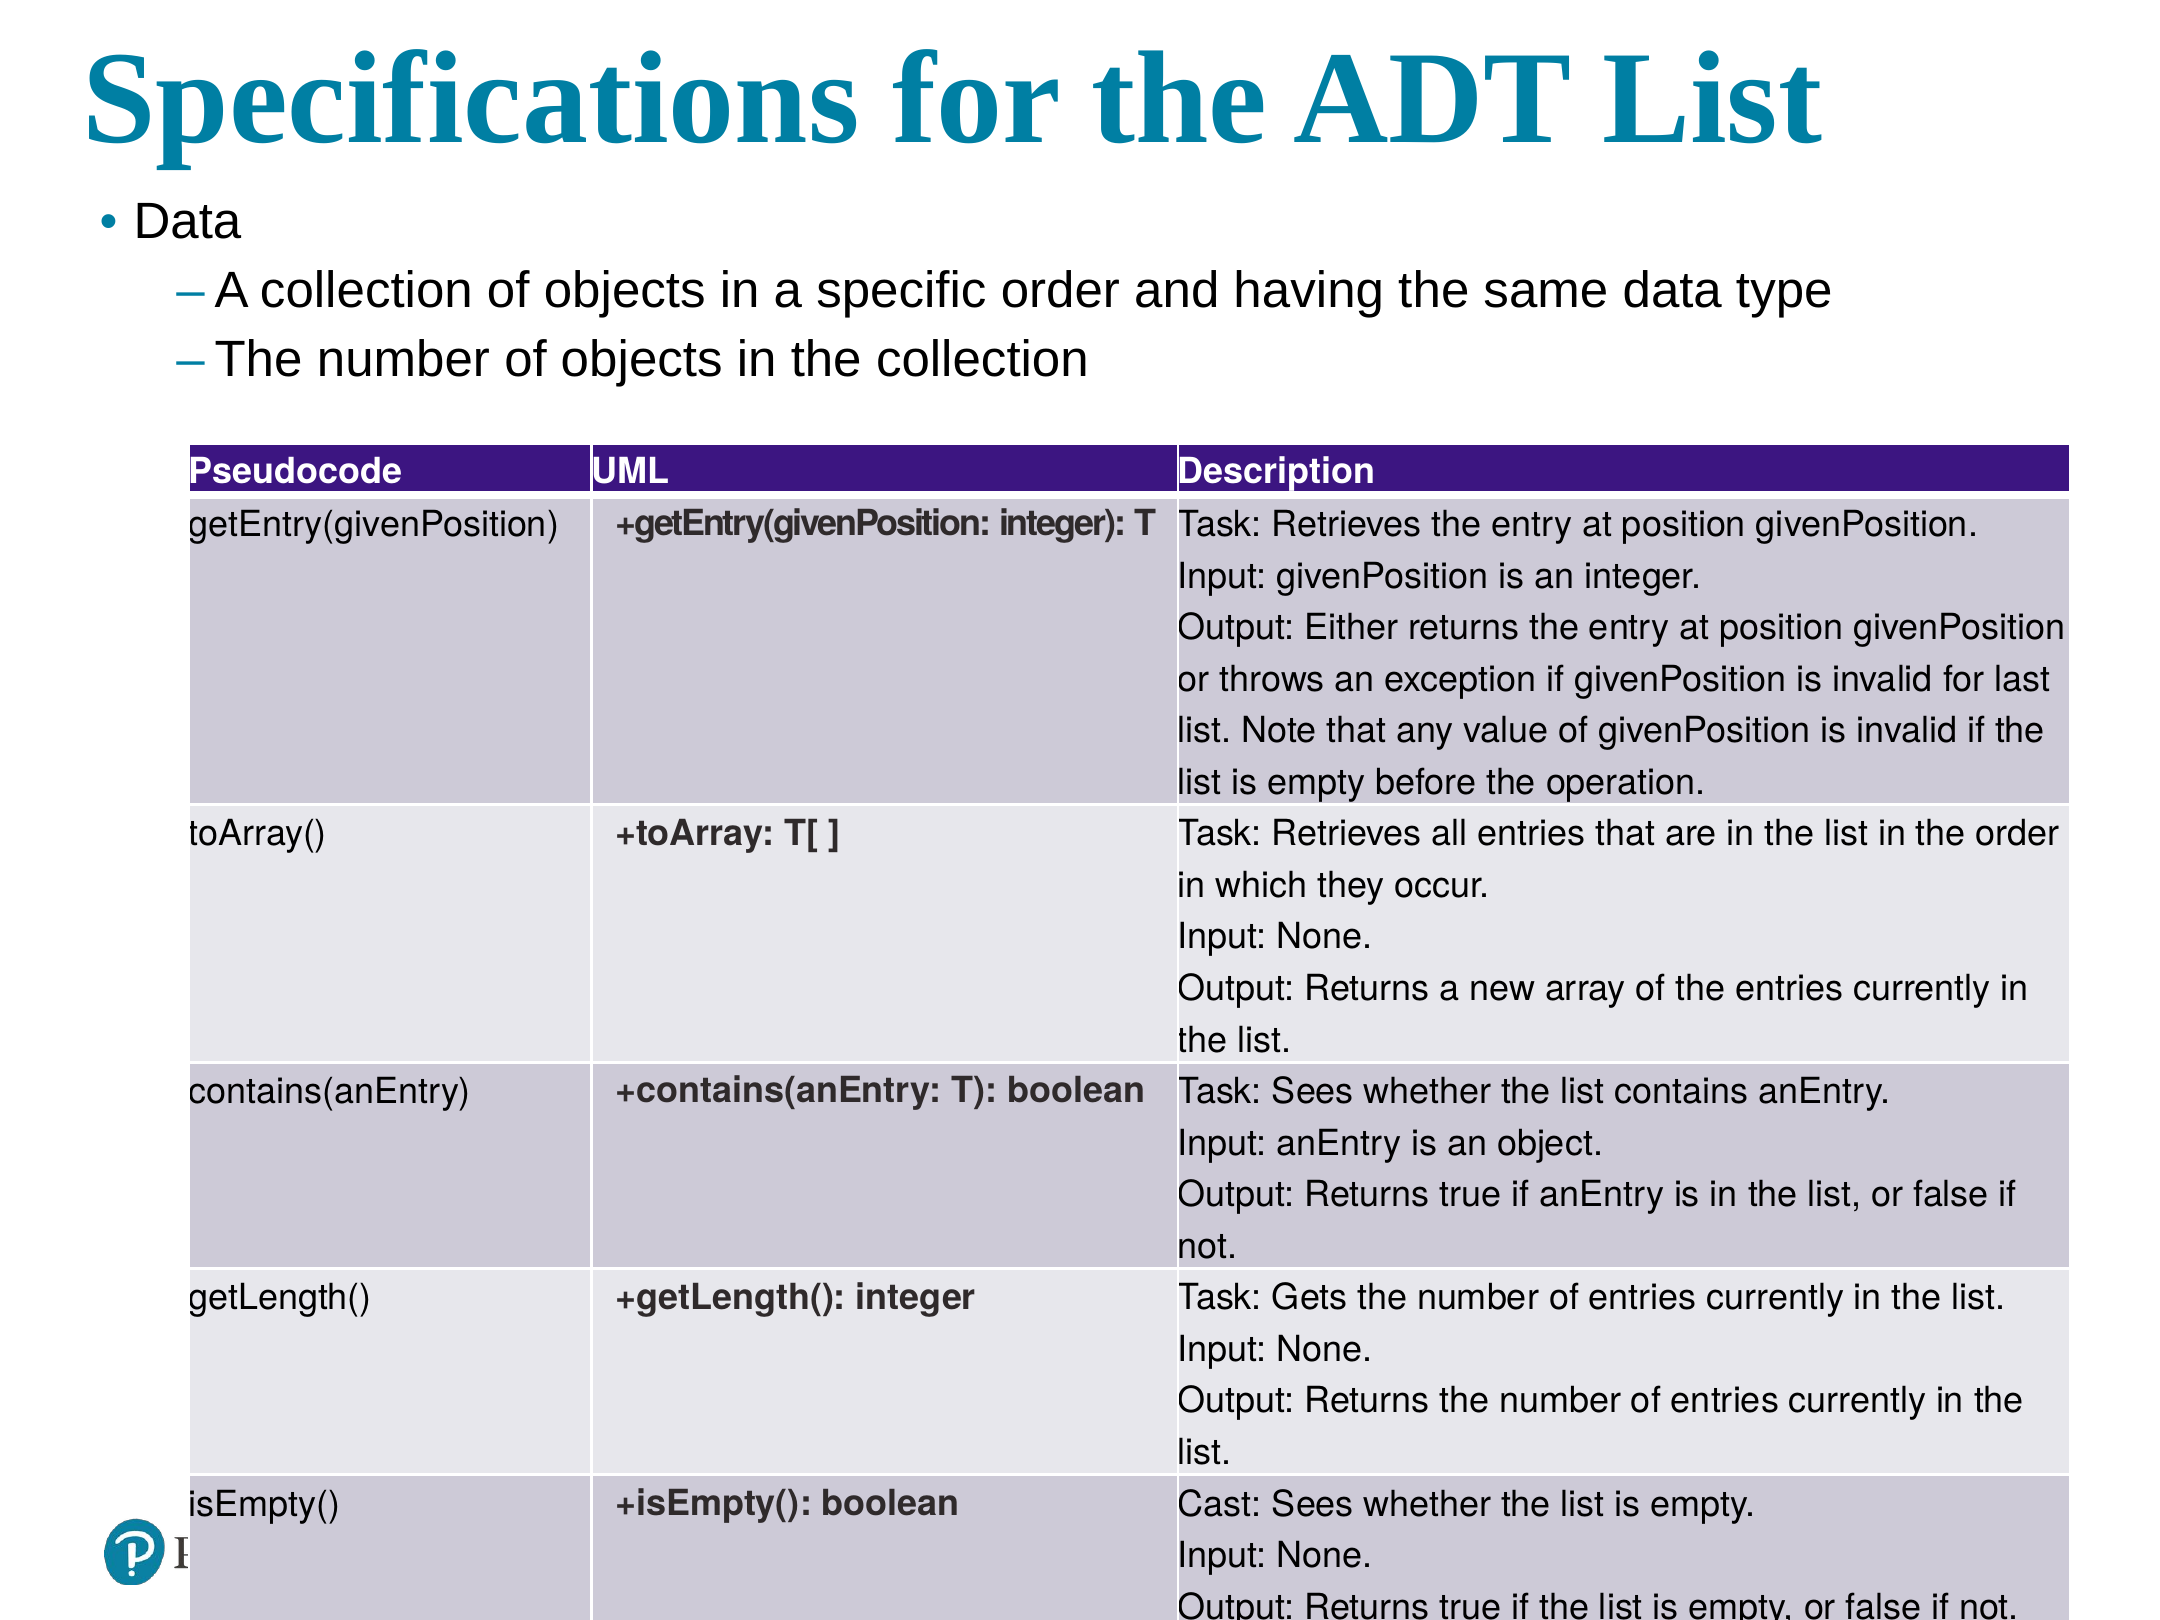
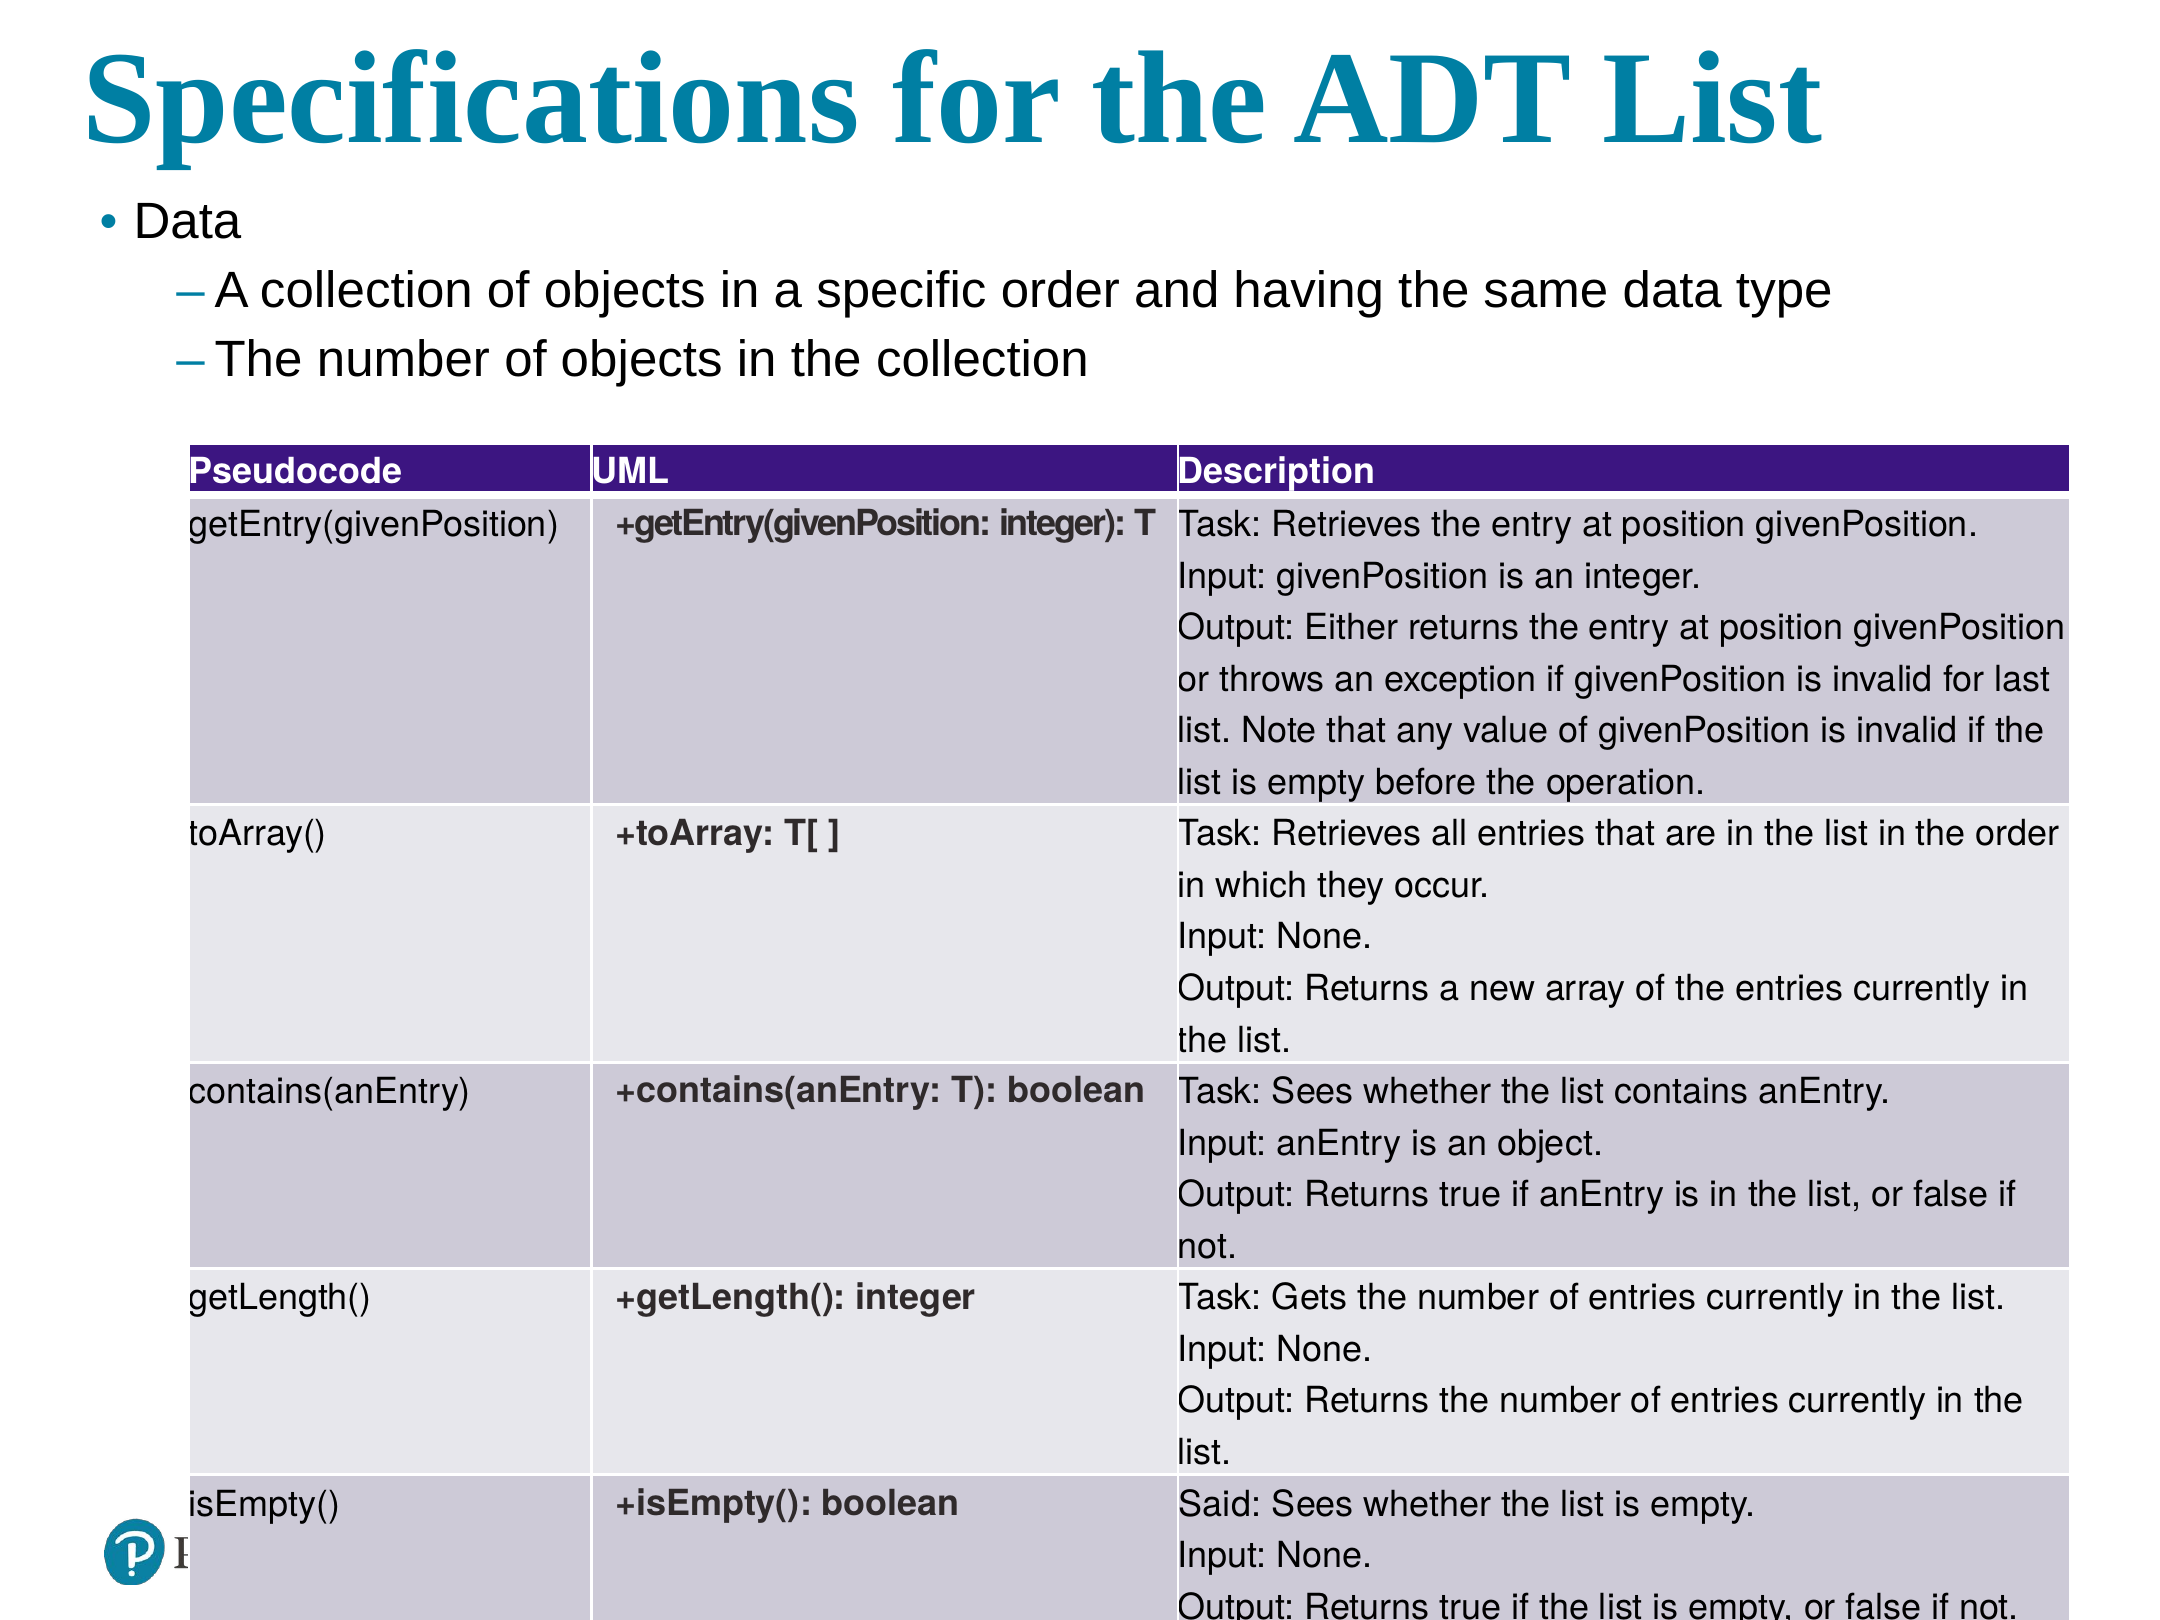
Cast: Cast -> Said
